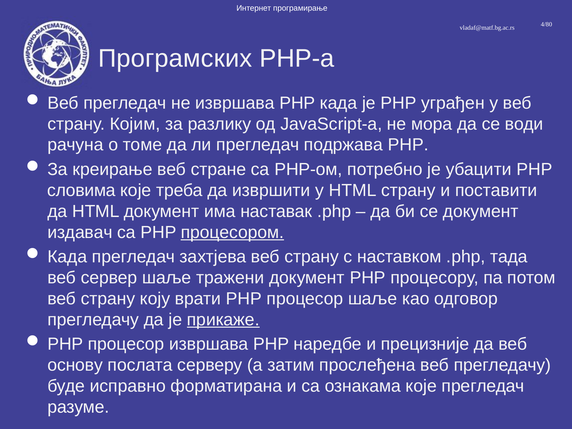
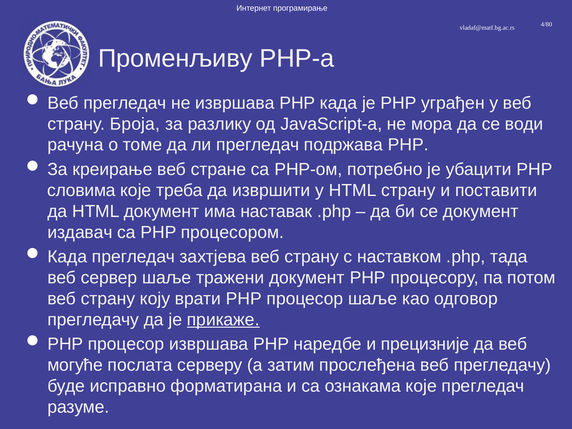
Програмских: Програмских -> Променљиву
Којим: Којим -> Броја
процесором underline: present -> none
основу: основу -> могуће
